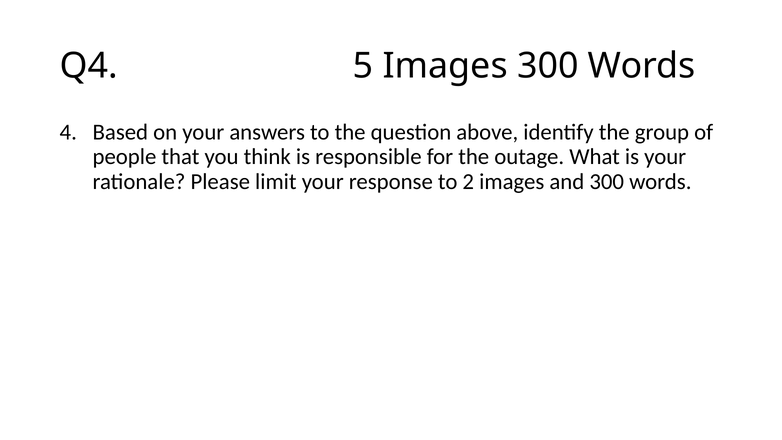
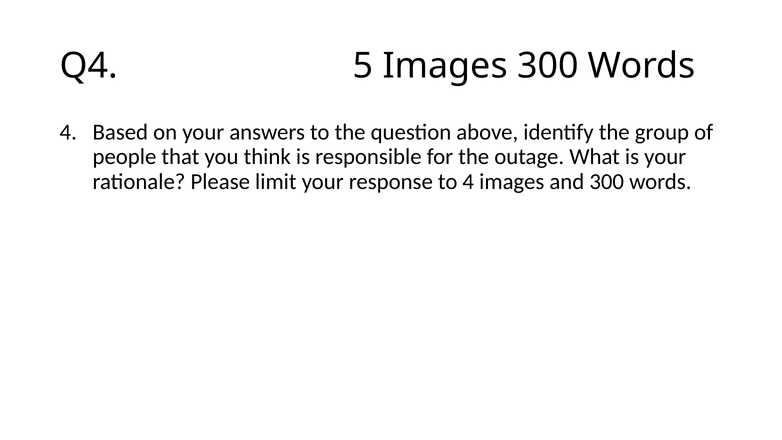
to 2: 2 -> 4
